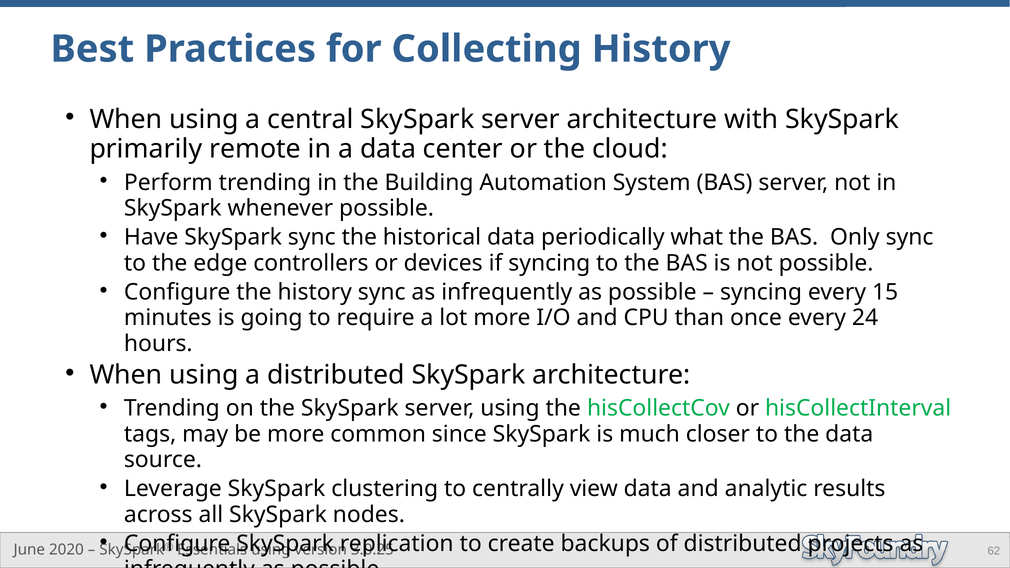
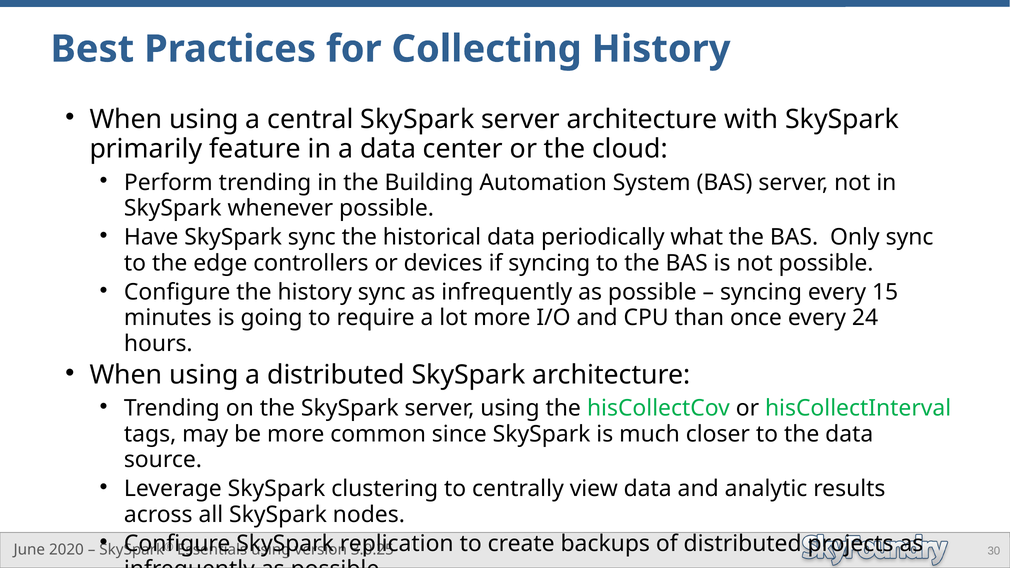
remote: remote -> feature
62: 62 -> 30
